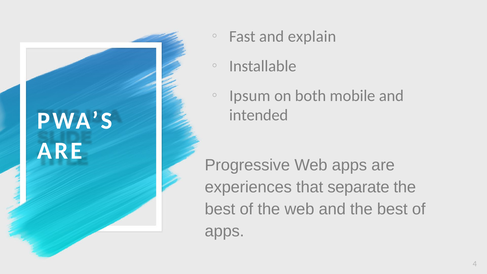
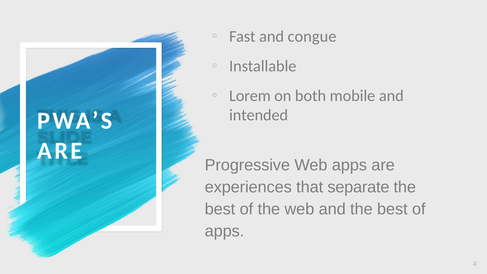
explain: explain -> congue
Ipsum: Ipsum -> Lorem
